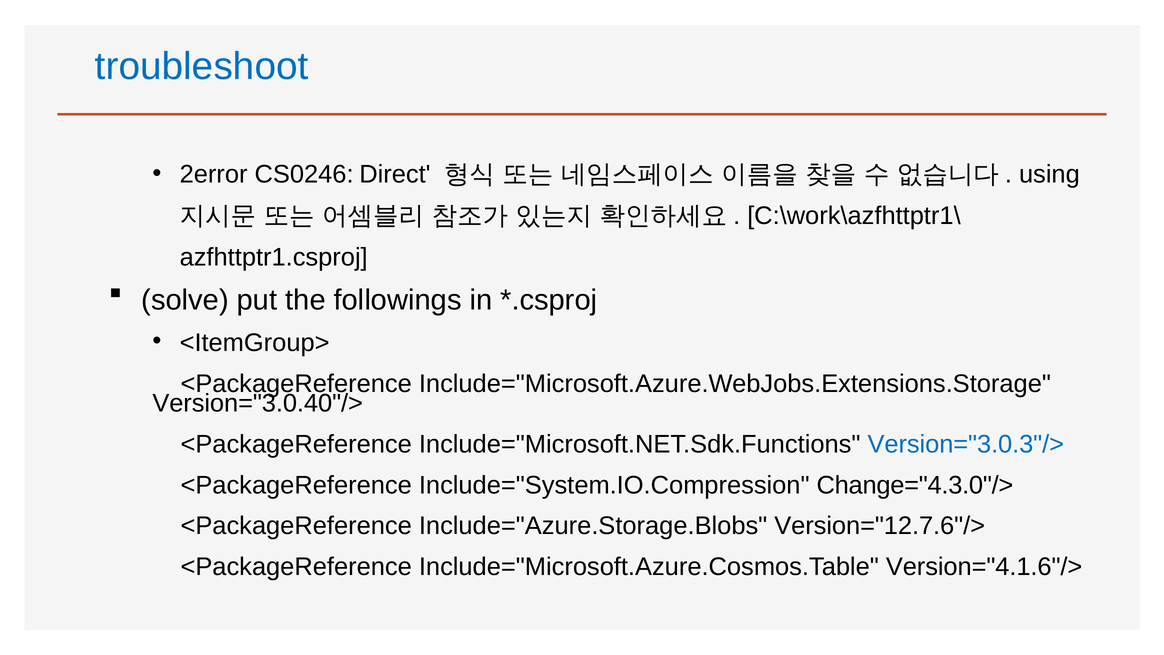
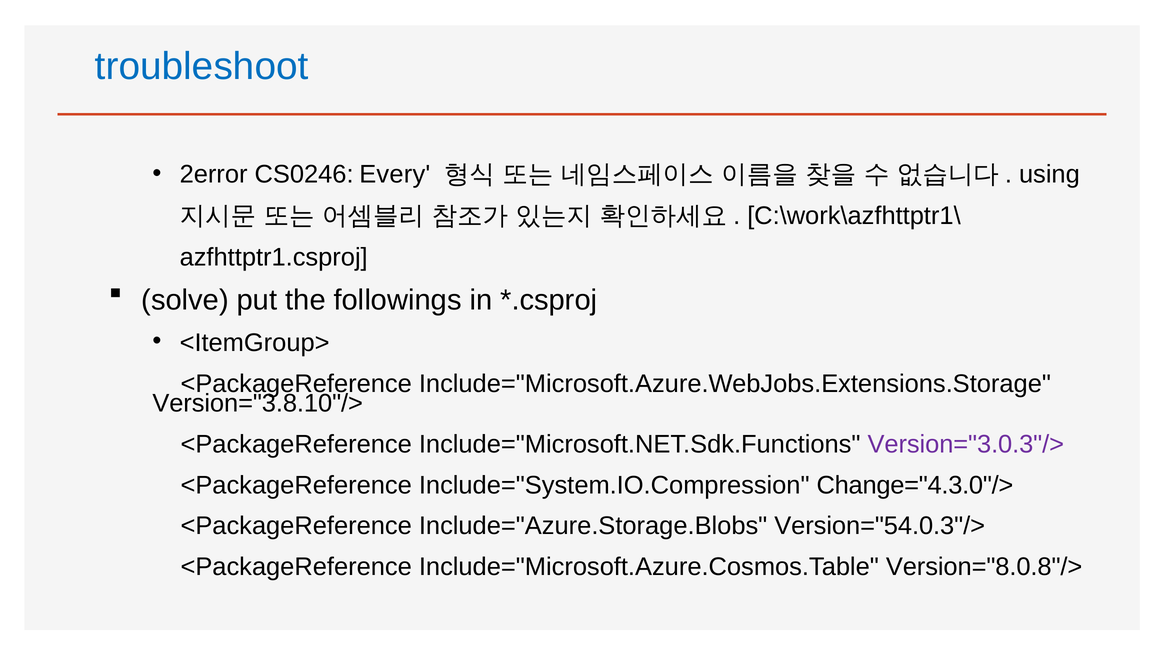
Direct: Direct -> Every
Version="3.0.40"/>: Version="3.0.40"/> -> Version="3.8.10"/>
Version="3.0.3"/> colour: blue -> purple
Version="12.7.6"/>: Version="12.7.6"/> -> Version="54.0.3"/>
Version="4.1.6"/>: Version="4.1.6"/> -> Version="8.0.8"/>
